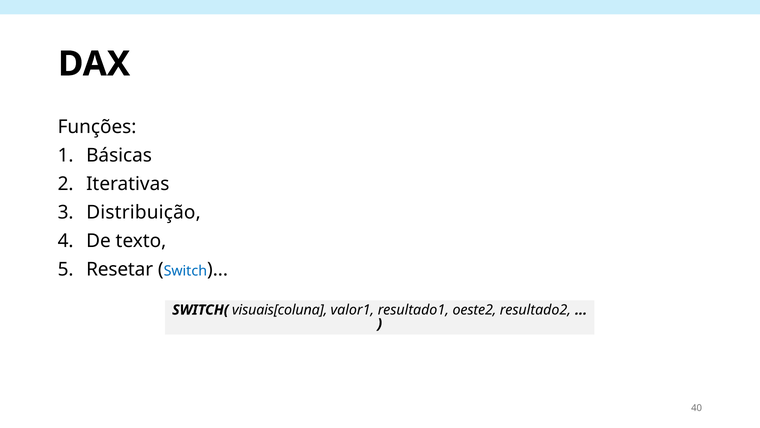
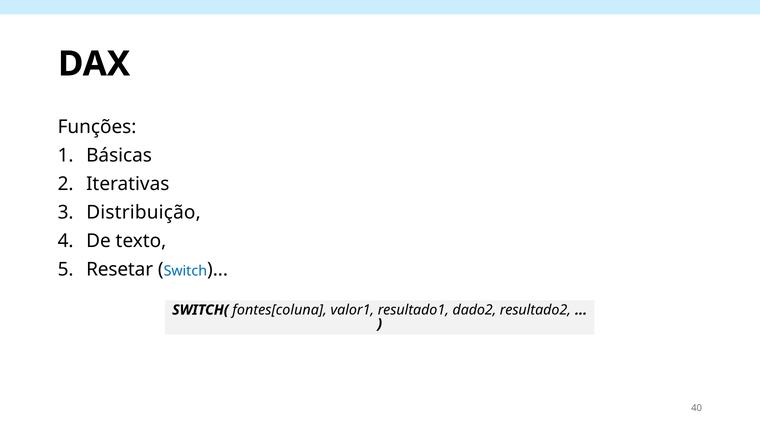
visuais[coluna: visuais[coluna -> fontes[coluna
oeste2: oeste2 -> dado2
